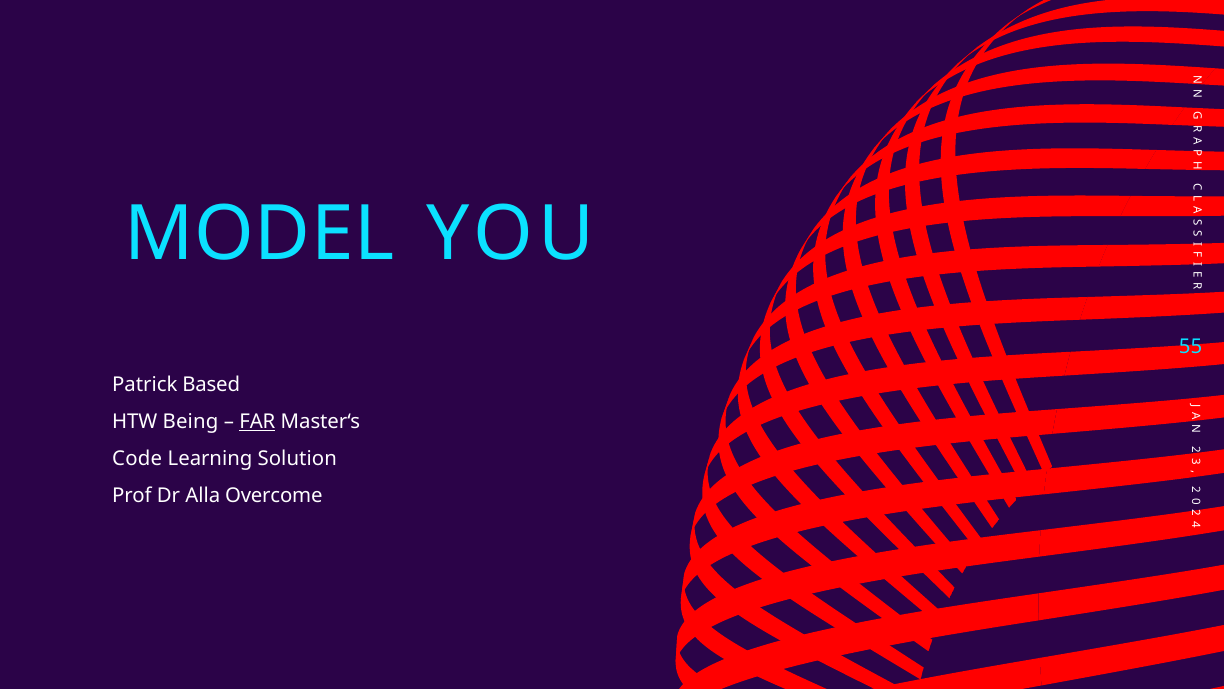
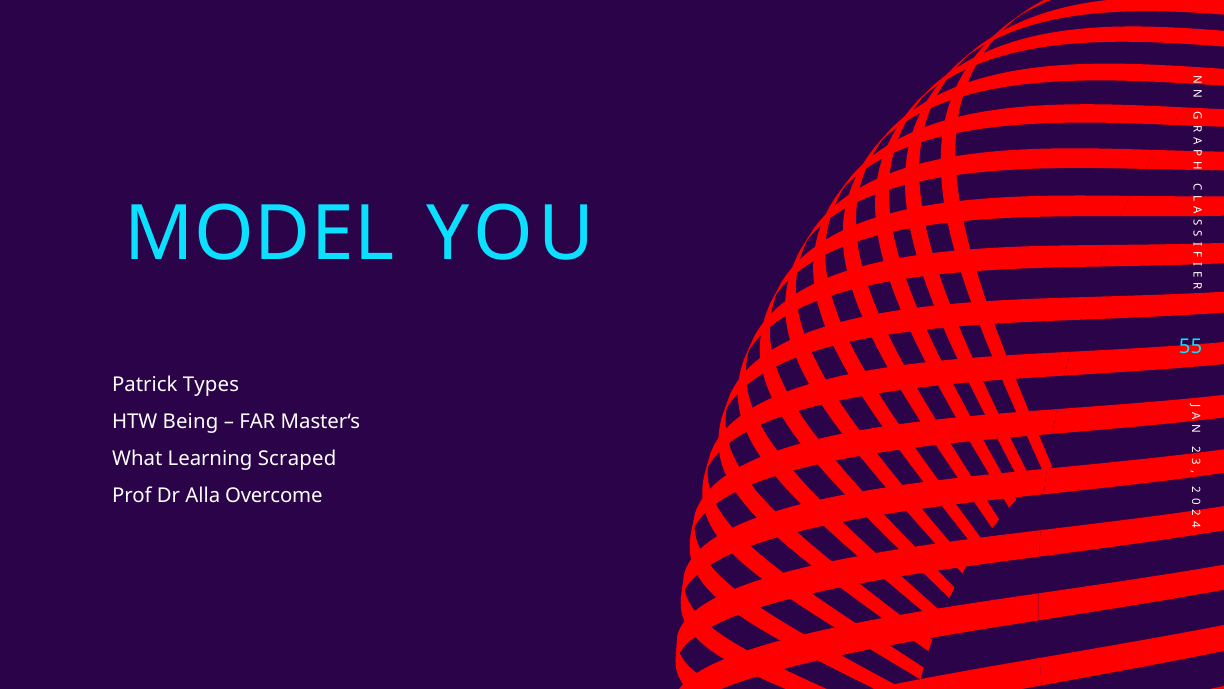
Based: Based -> Types
FAR underline: present -> none
Code: Code -> What
Solution: Solution -> Scraped
